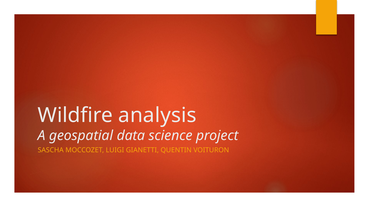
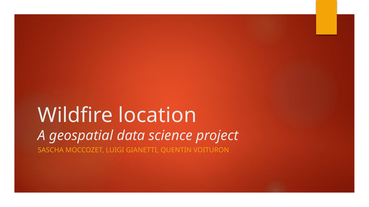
analysis: analysis -> location
